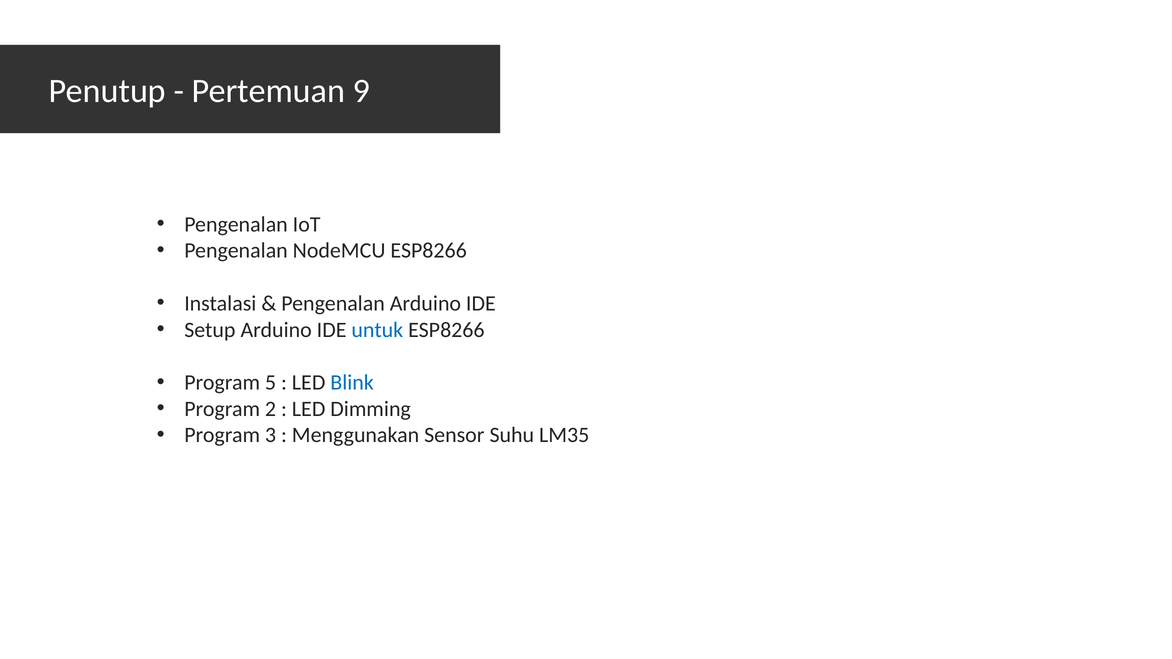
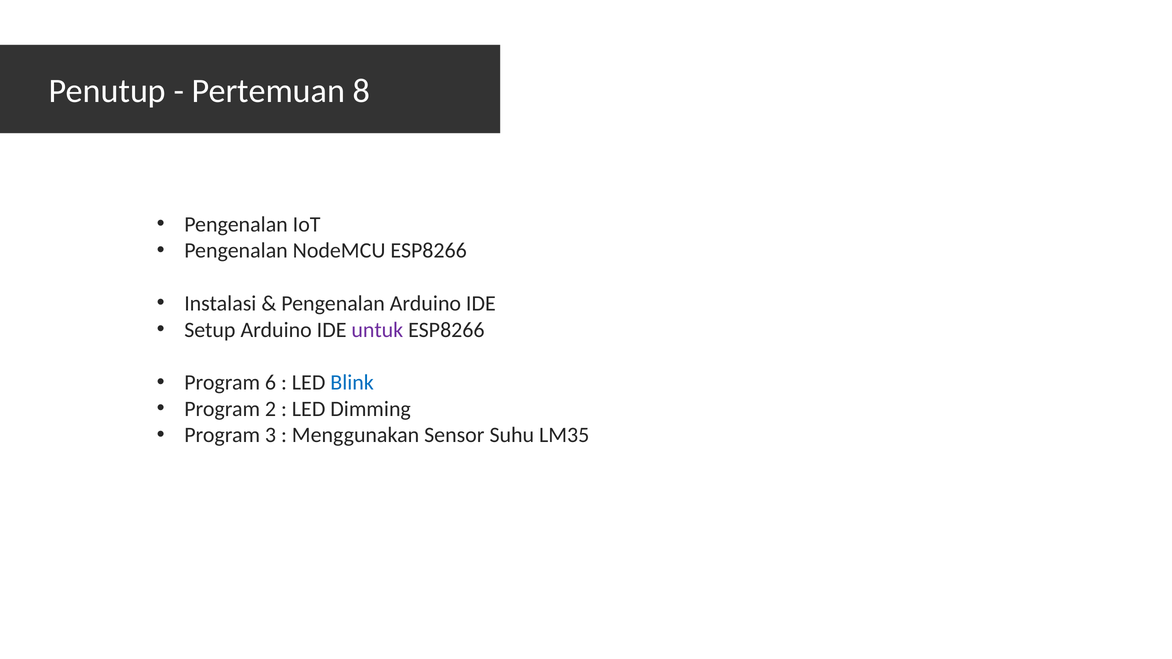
9: 9 -> 8
untuk colour: blue -> purple
5: 5 -> 6
